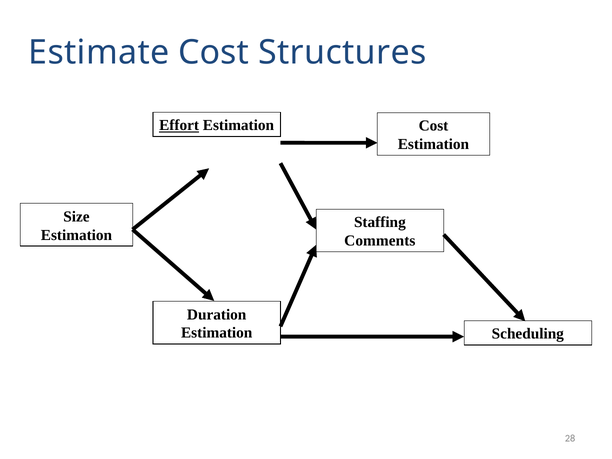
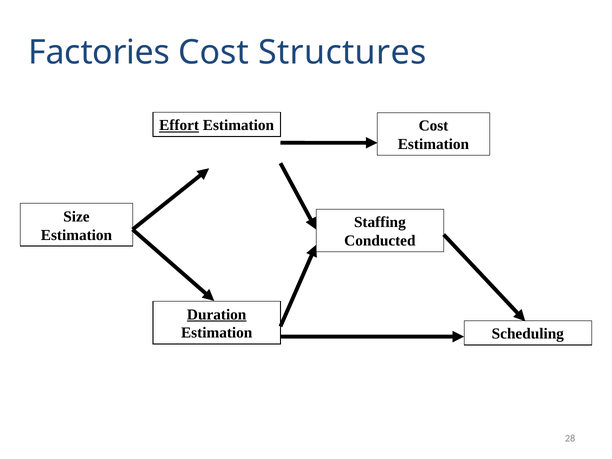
Estimate: Estimate -> Factories
Comments: Comments -> Conducted
Duration underline: none -> present
